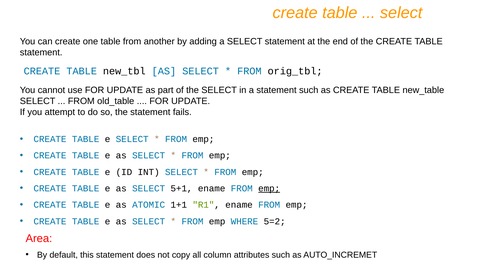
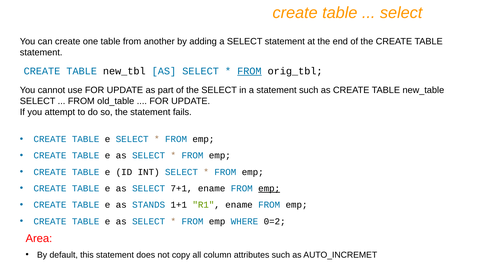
FROM at (249, 71) underline: none -> present
5+1: 5+1 -> 7+1
ATOMIC: ATOMIC -> STANDS
5=2: 5=2 -> 0=2
